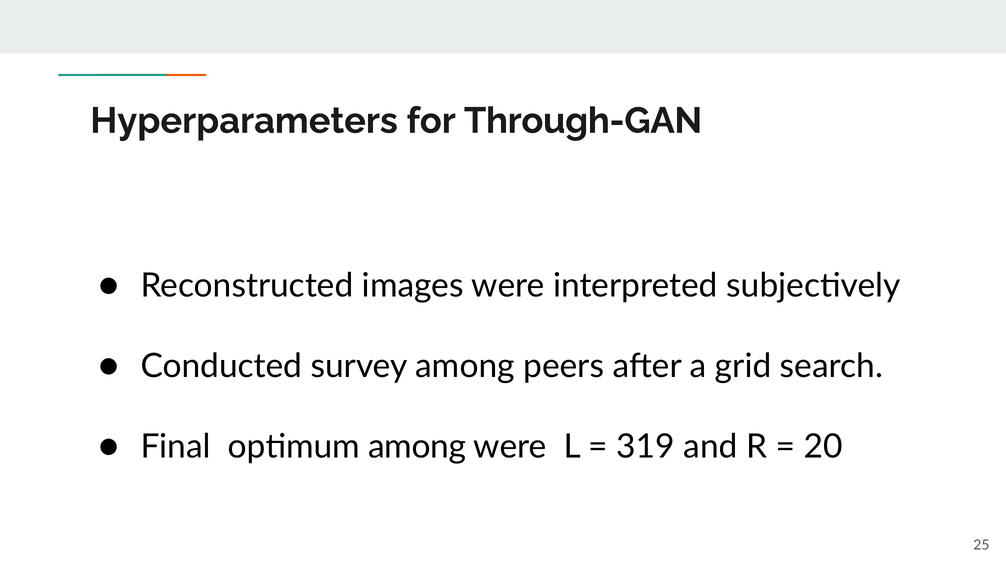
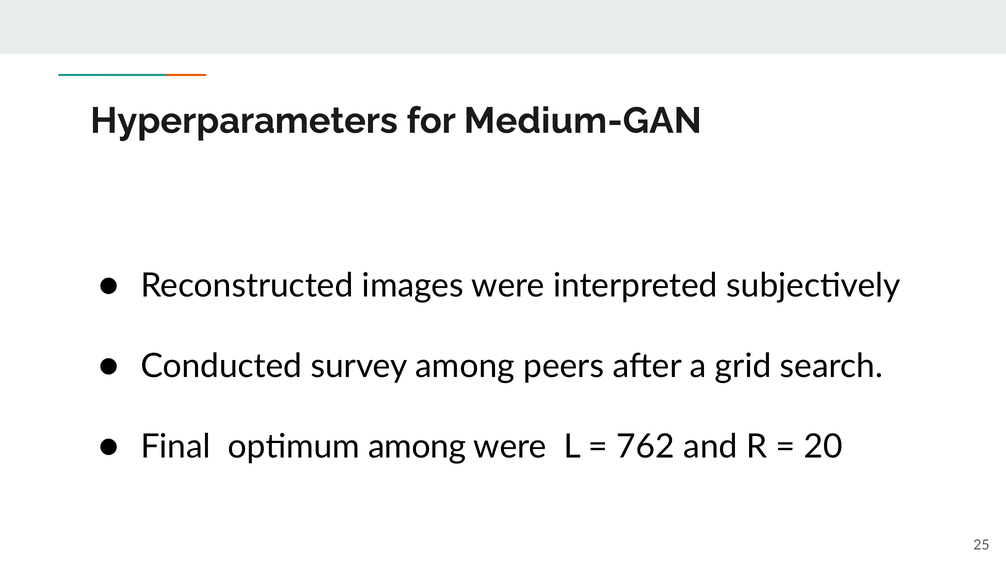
Through-GAN: Through-GAN -> Medium-GAN
319: 319 -> 762
